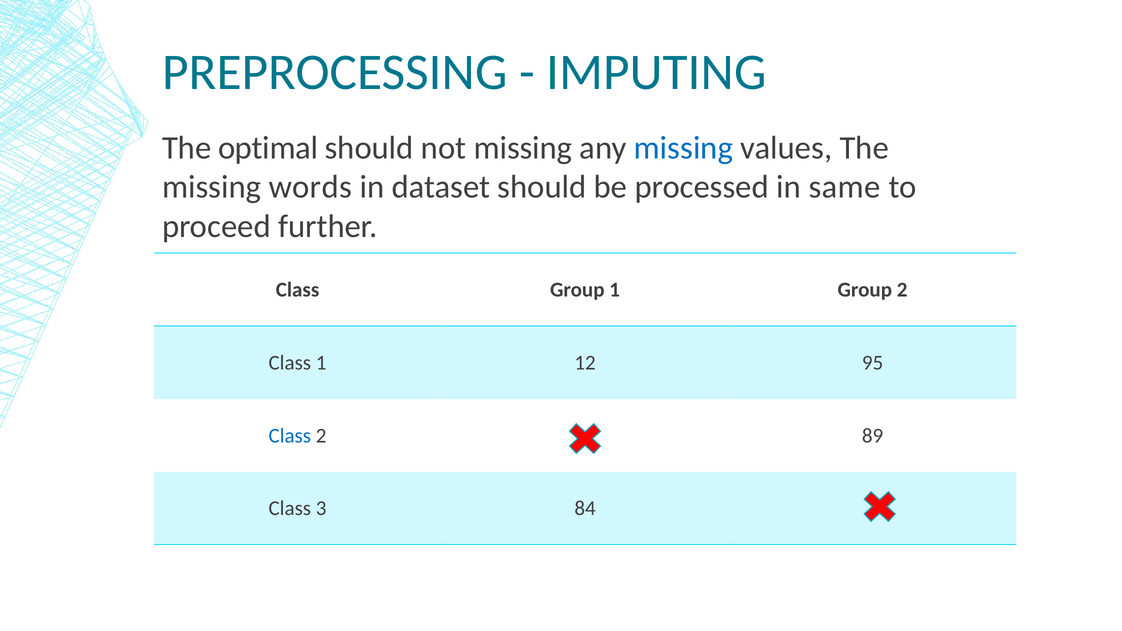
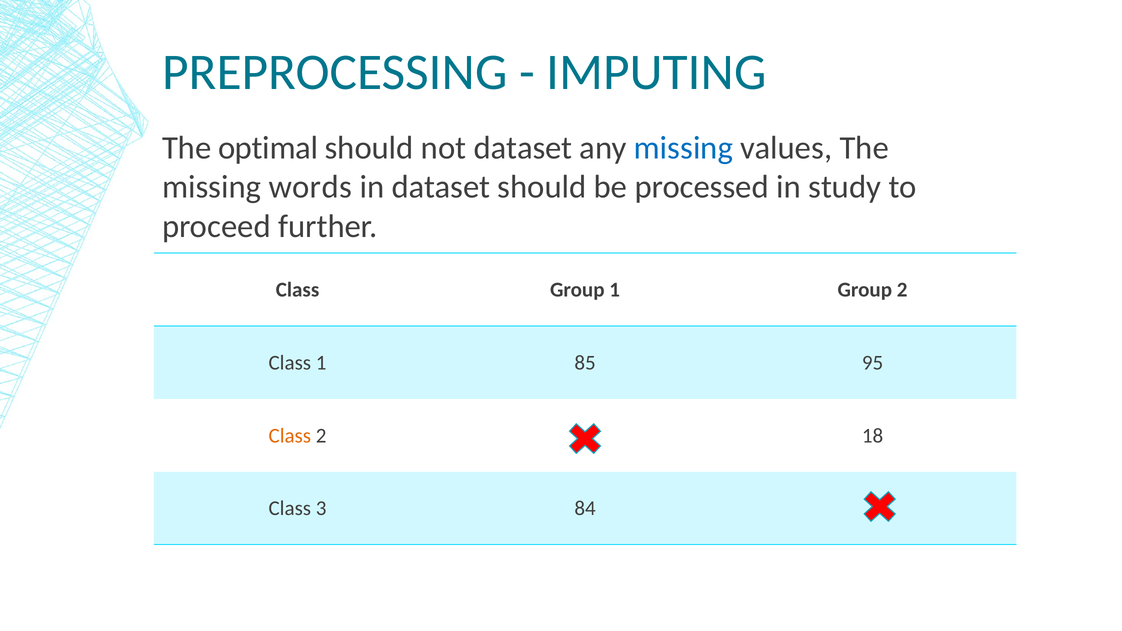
not missing: missing -> dataset
same: same -> study
12: 12 -> 85
Class at (290, 436) colour: blue -> orange
89: 89 -> 18
